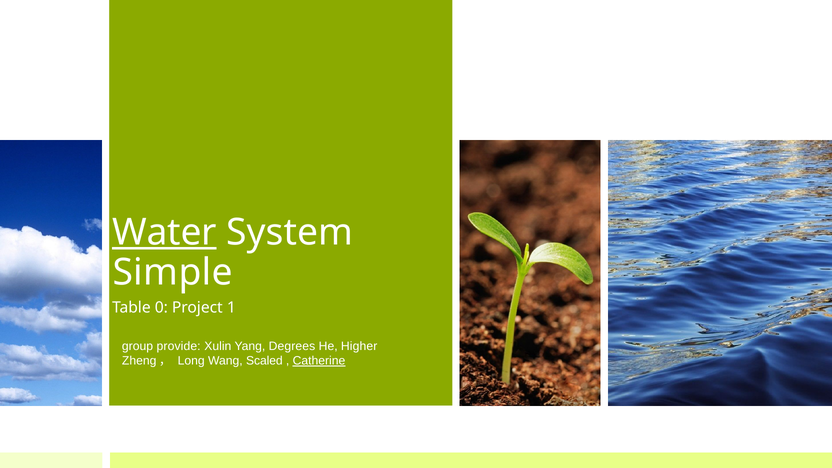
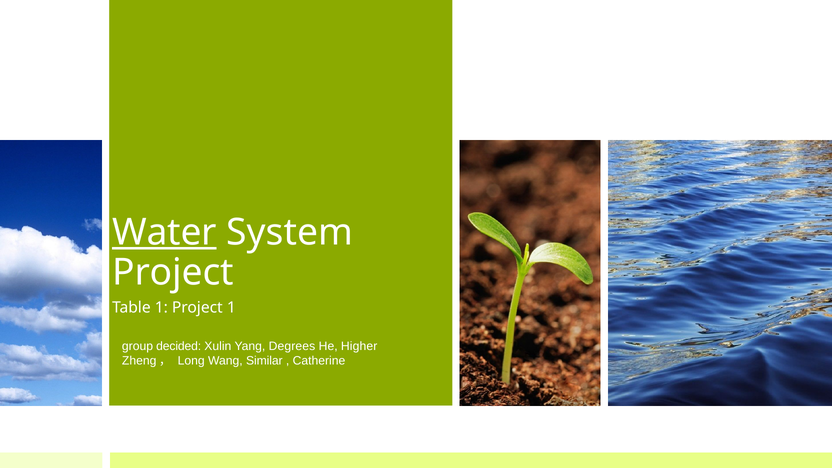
Simple at (173, 273): Simple -> Project
Table 0: 0 -> 1
provide: provide -> decided
Scaled: Scaled -> Similar
Catherine underline: present -> none
